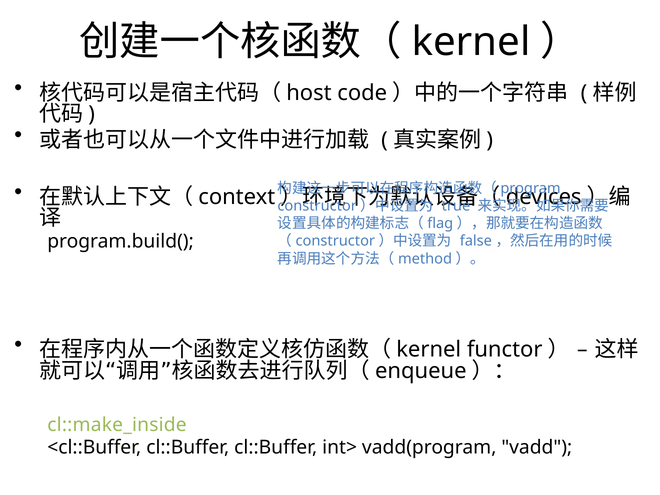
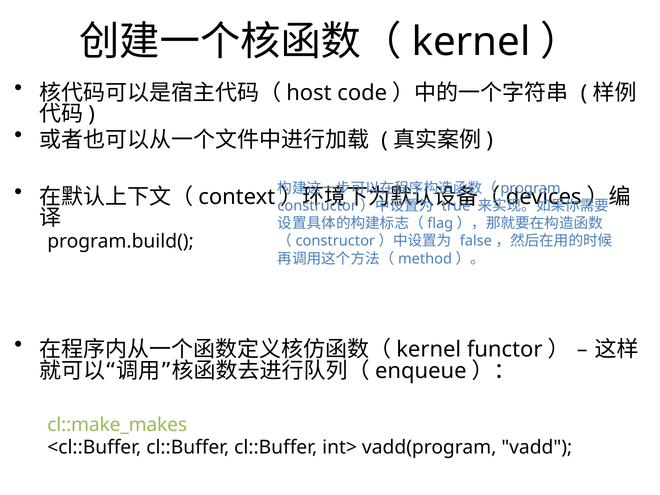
cl::make_inside: cl::make_inside -> cl::make_makes
